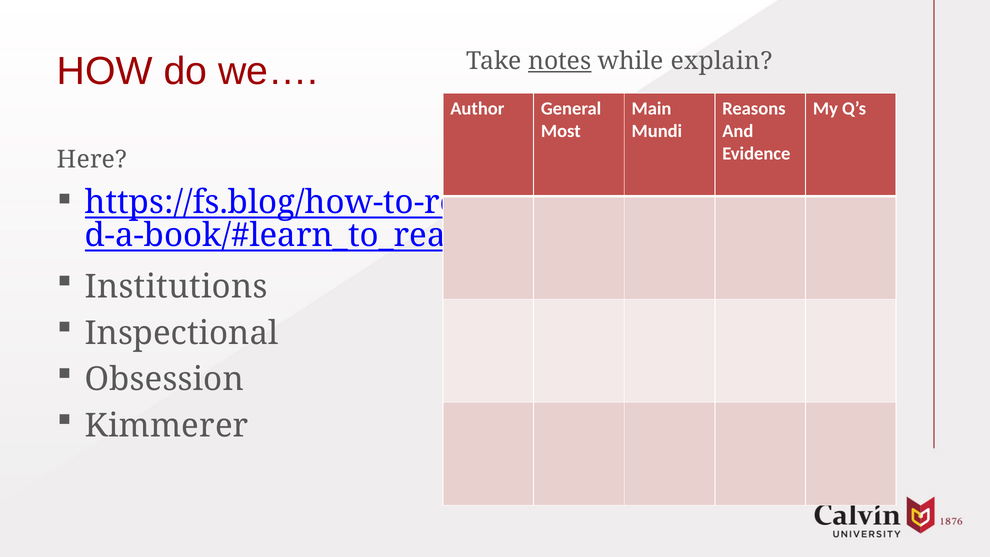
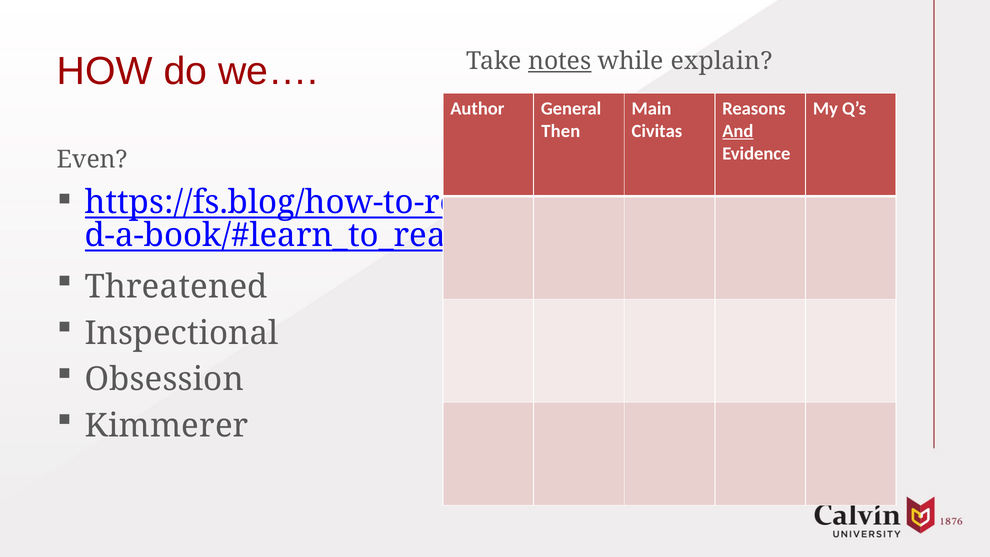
Most: Most -> Then
Mundi: Mundi -> Civitas
And underline: none -> present
Here: Here -> Even
Institutions: Institutions -> Threatened
